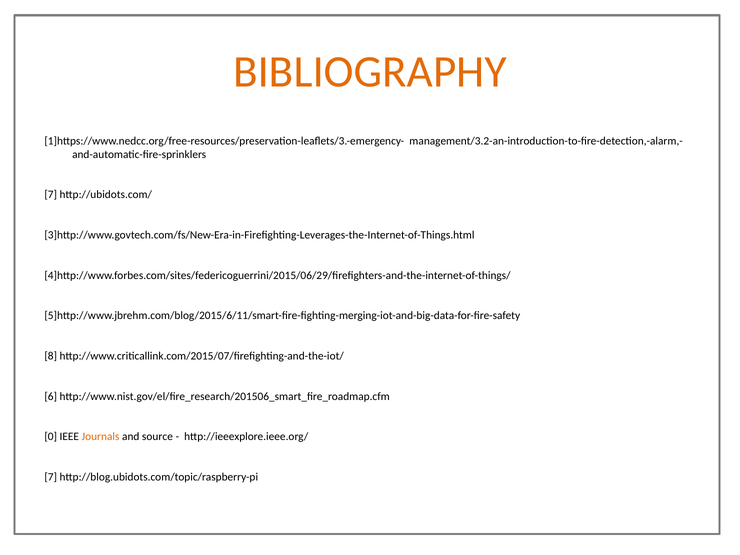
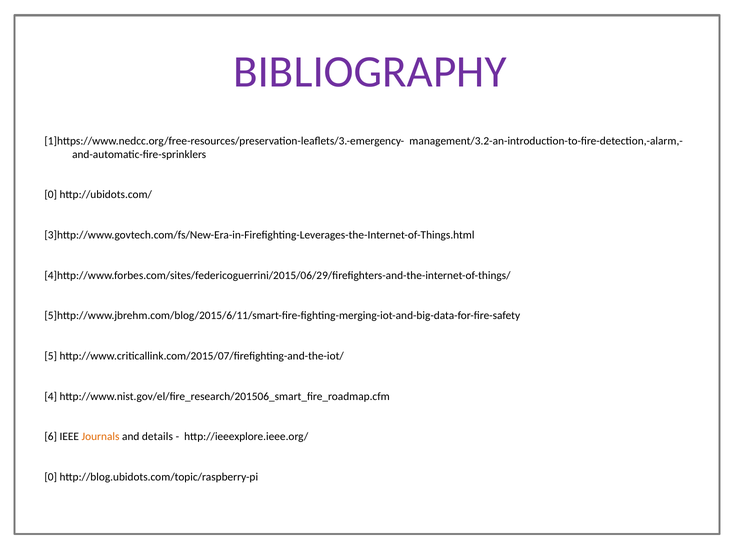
BIBLIOGRAPHY colour: orange -> purple
7 at (51, 195): 7 -> 0
8: 8 -> 5
6: 6 -> 4
0: 0 -> 6
source: source -> details
7 at (51, 477): 7 -> 0
